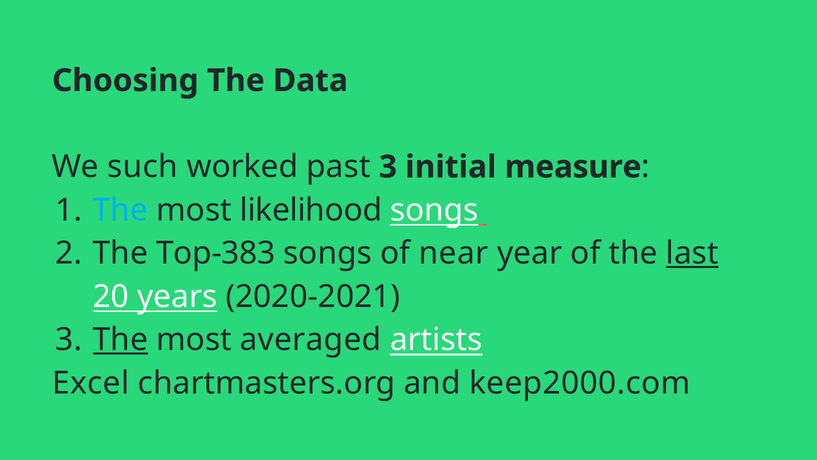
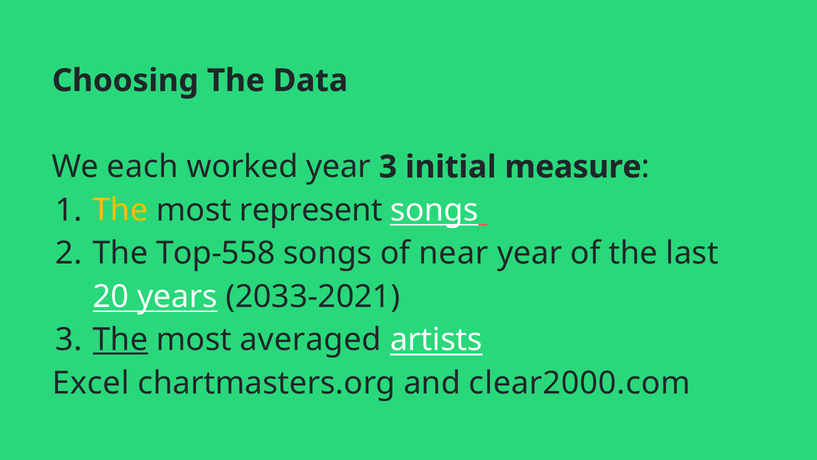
such: such -> each
worked past: past -> year
The at (120, 210) colour: light blue -> yellow
likelihood: likelihood -> represent
Top-383: Top-383 -> Top-558
last underline: present -> none
2020-2021: 2020-2021 -> 2033-2021
keep2000.com: keep2000.com -> clear2000.com
